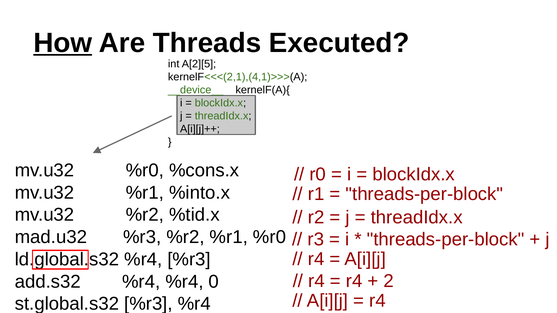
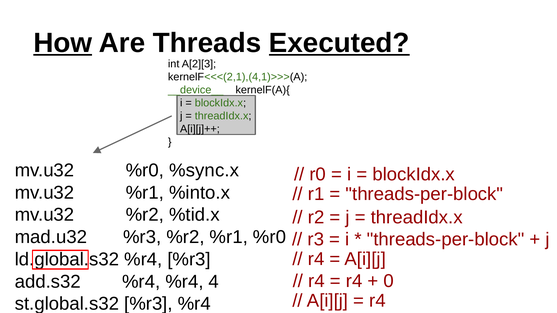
Executed underline: none -> present
A[2][5: A[2][5 -> A[2][3
%cons.x: %cons.x -> %sync.x
2: 2 -> 0
0: 0 -> 4
